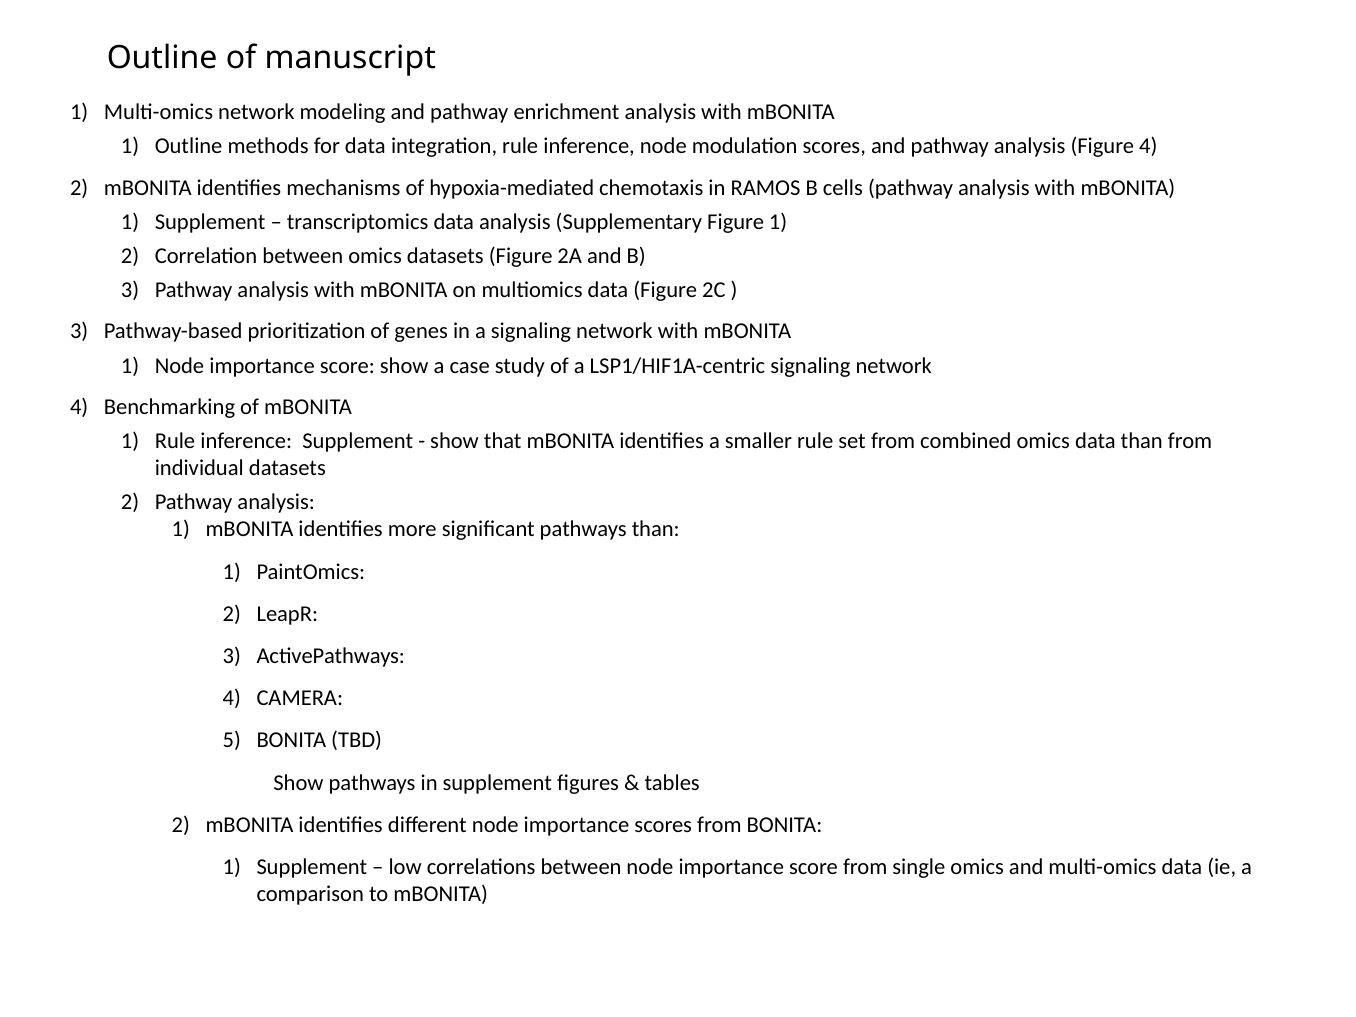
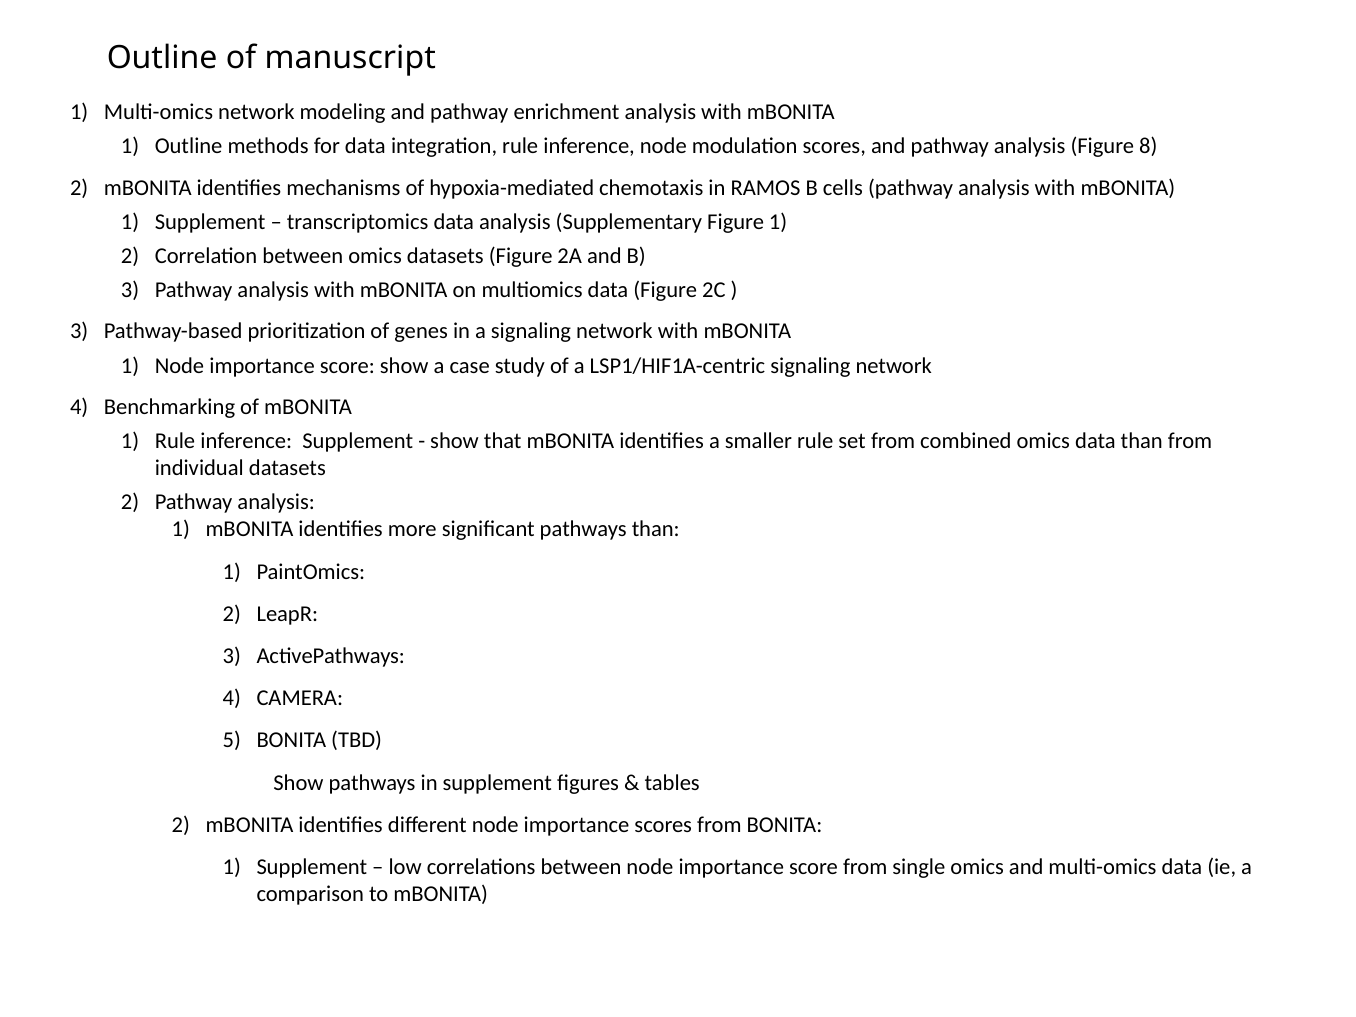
Figure 4: 4 -> 8
